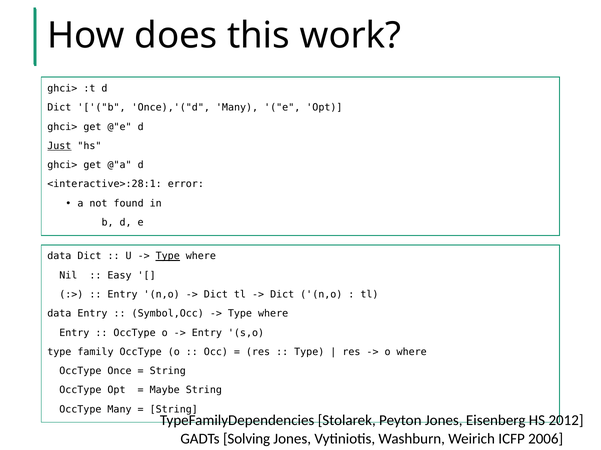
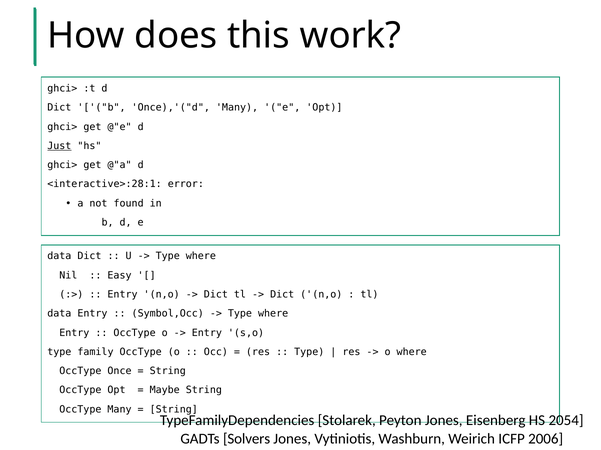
Type at (168, 257) underline: present -> none
2012: 2012 -> 2054
Solving: Solving -> Solvers
